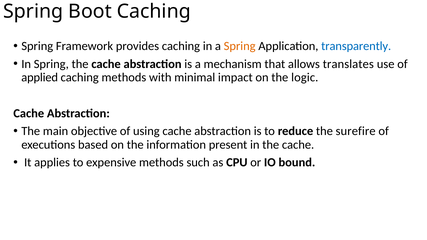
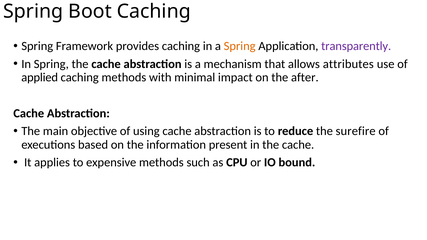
transparently colour: blue -> purple
translates: translates -> attributes
logic: logic -> after
